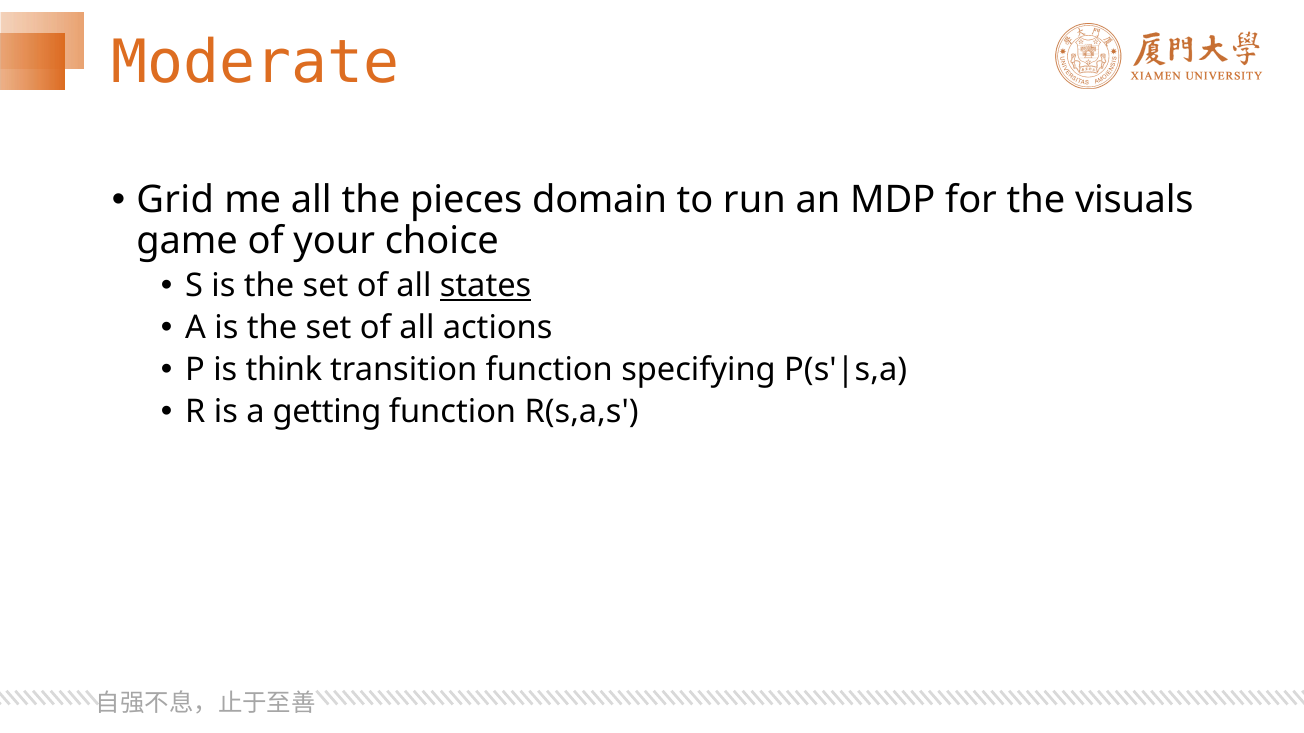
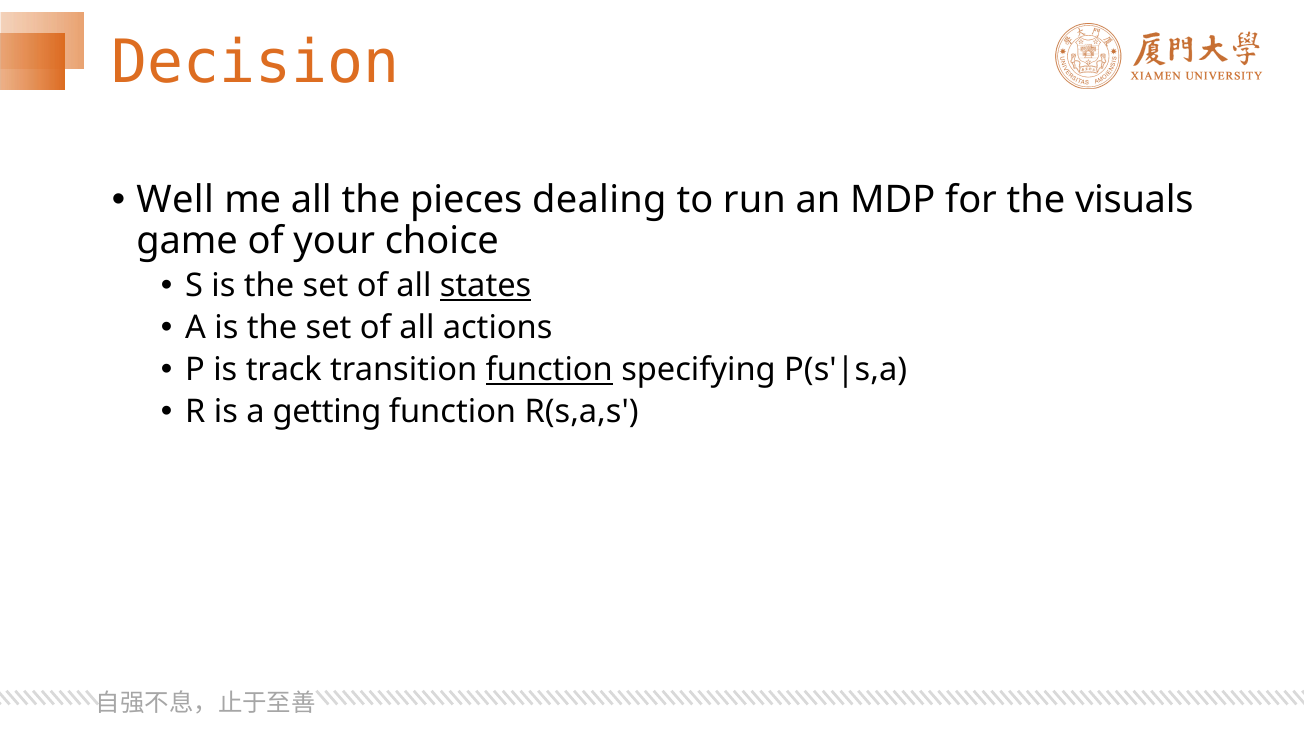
Moderate: Moderate -> Decision
Grid: Grid -> Well
domain: domain -> dealing
think: think -> track
function at (549, 370) underline: none -> present
